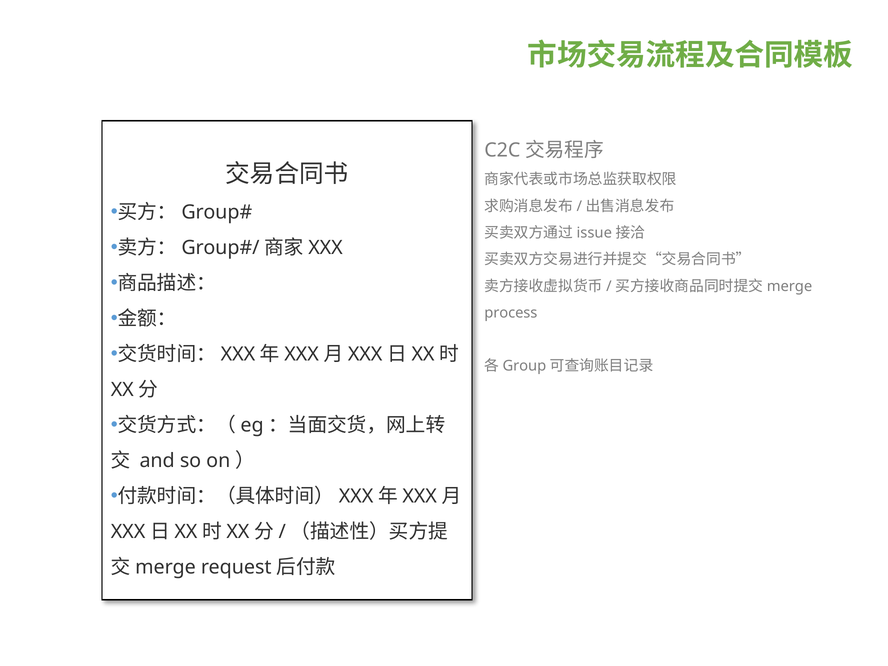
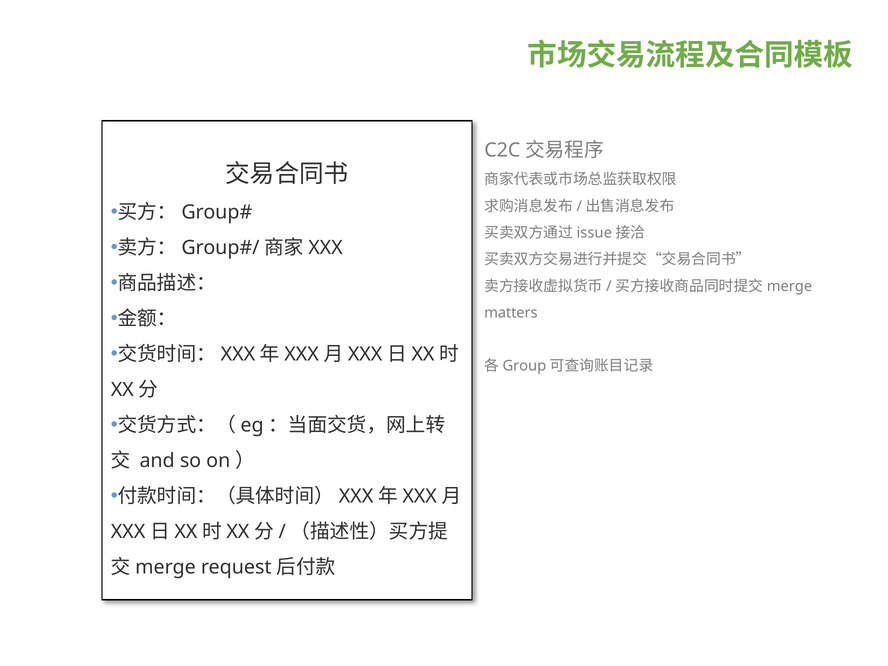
process: process -> matters
